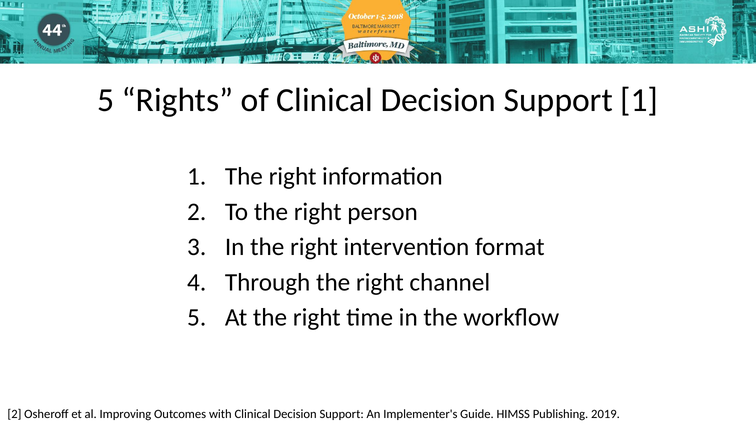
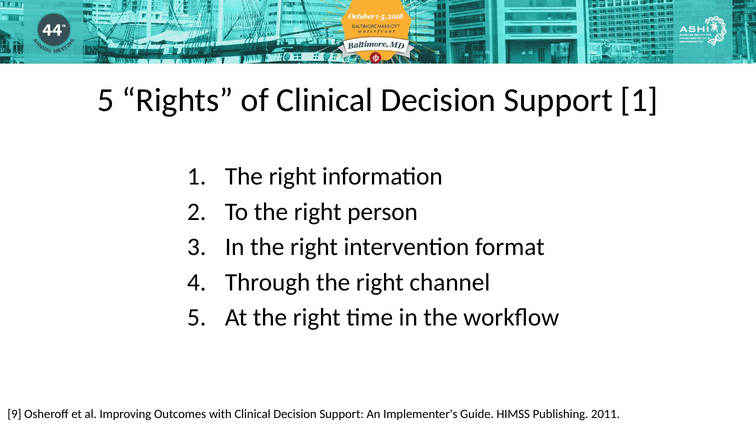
2 at (14, 414): 2 -> 9
2019: 2019 -> 2011
